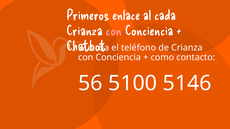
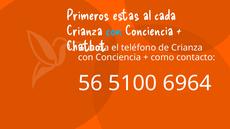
enlace: enlace -> estas
con at (114, 31) colour: pink -> light blue
5146: 5146 -> 6964
